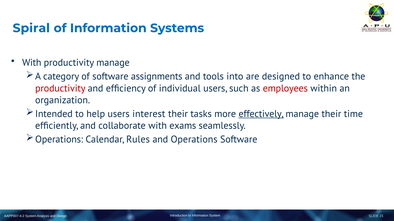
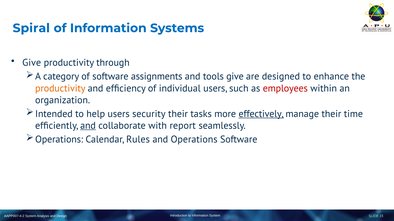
With at (32, 63): With -> Give
productivity manage: manage -> through
tools into: into -> give
productivity at (60, 89) colour: red -> orange
interest: interest -> security
and at (88, 126) underline: none -> present
exams: exams -> report
